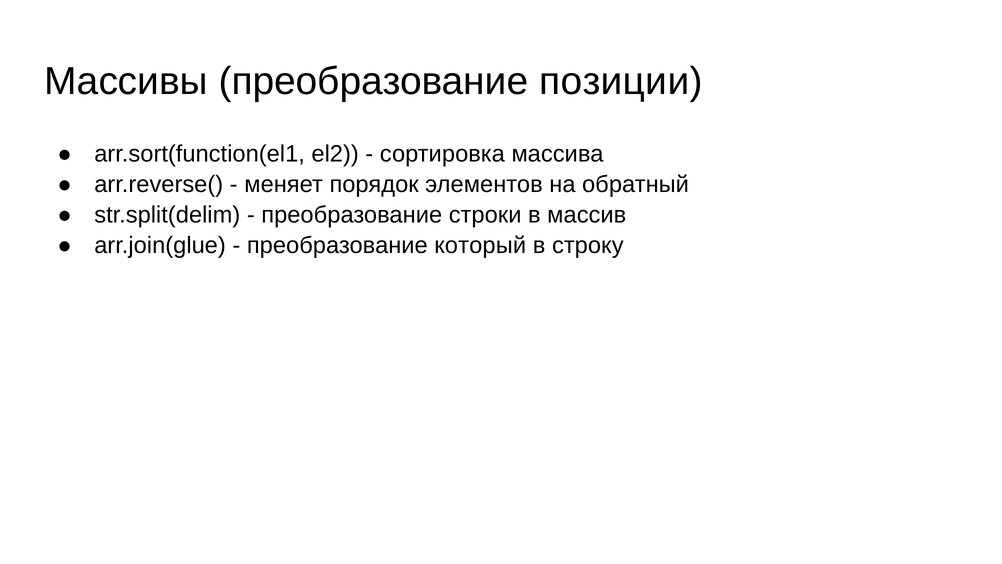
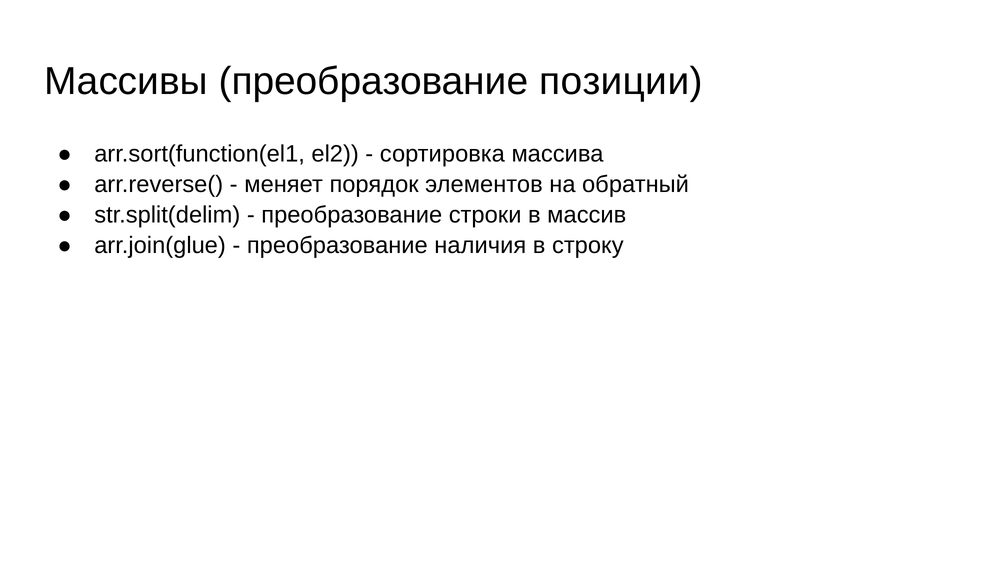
который: который -> наличия
